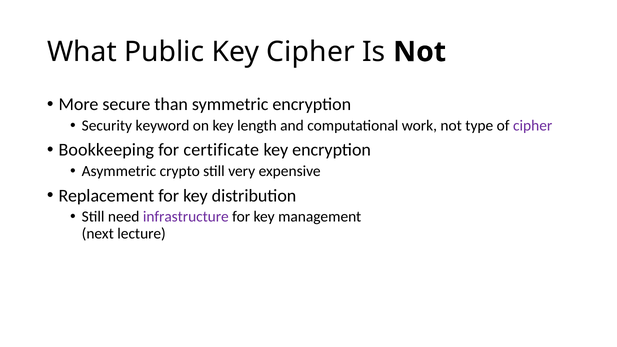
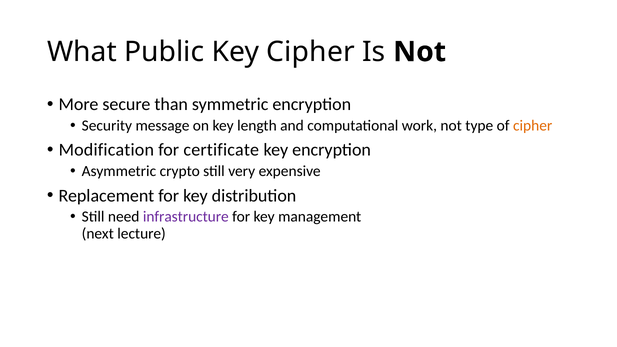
keyword: keyword -> message
cipher at (533, 126) colour: purple -> orange
Bookkeeping: Bookkeeping -> Modification
